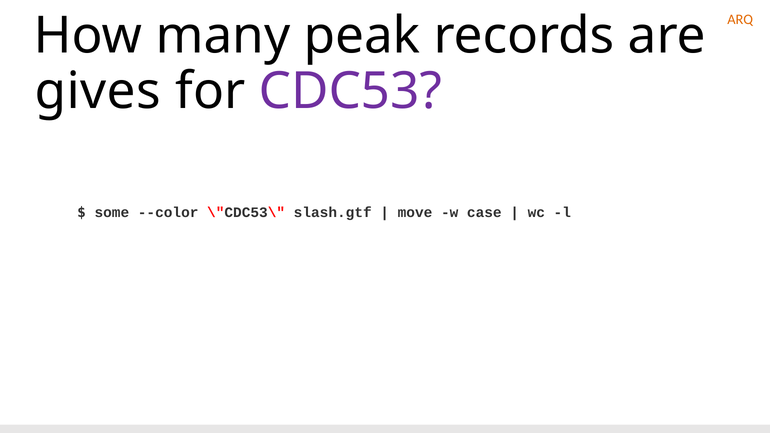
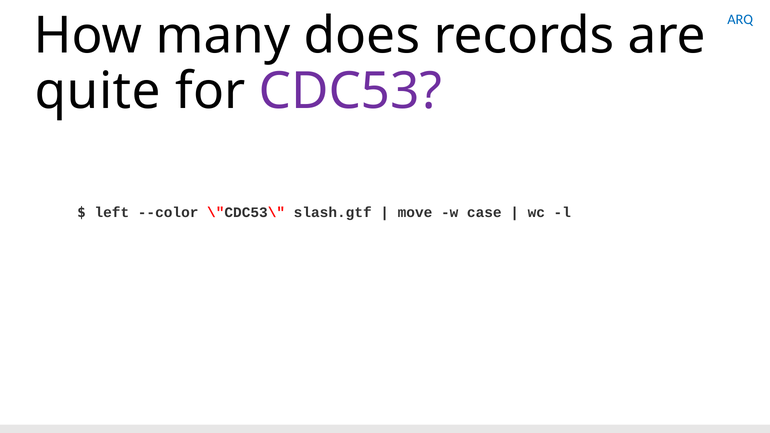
ARQ colour: orange -> blue
peak: peak -> does
gives: gives -> quite
some: some -> left
